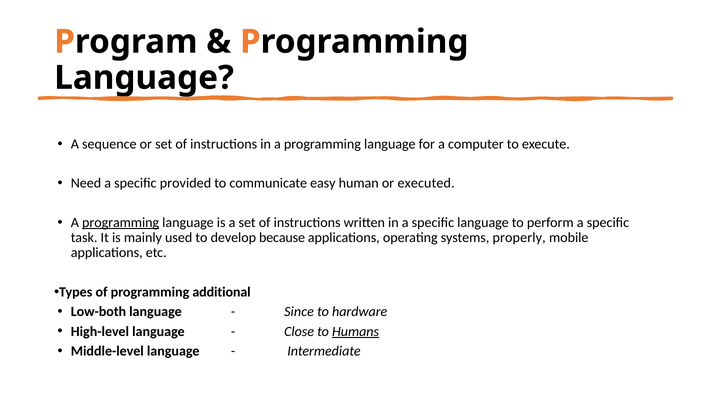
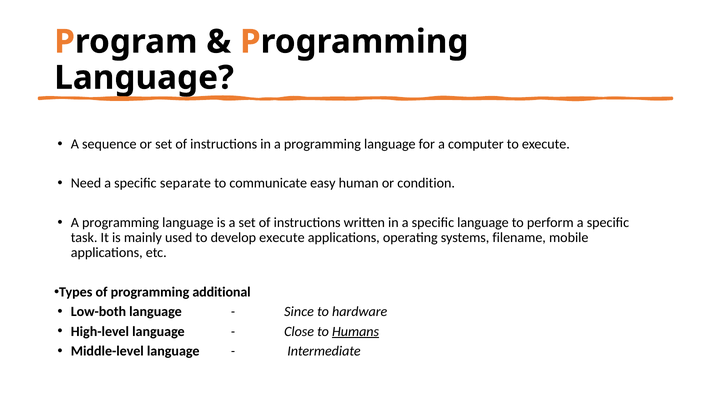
provided: provided -> separate
executed: executed -> condition
programming at (121, 222) underline: present -> none
develop because: because -> execute
properly: properly -> filename
